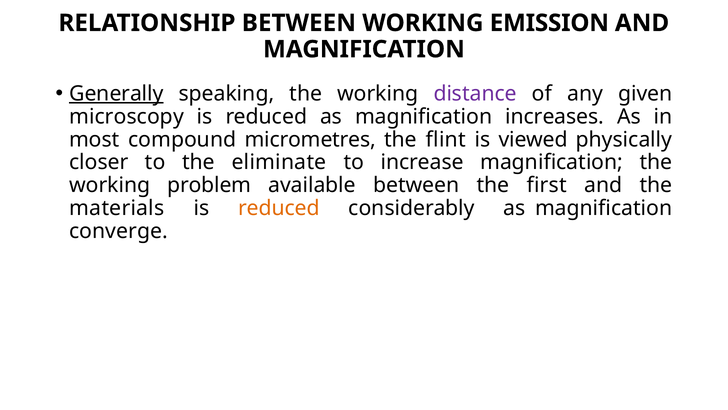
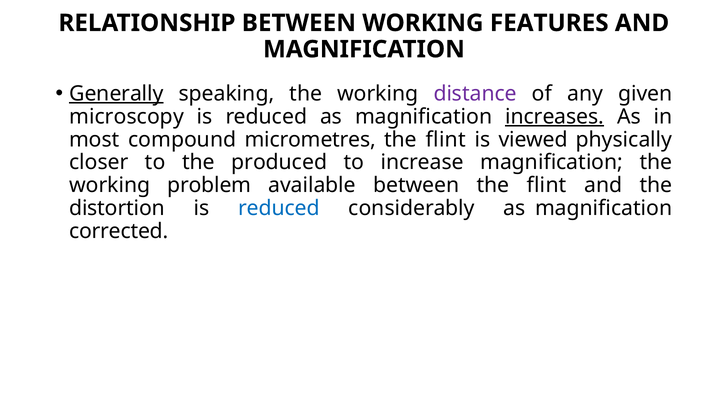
EMISSION: EMISSION -> FEATURES
increases underline: none -> present
eliminate: eliminate -> produced
between the first: first -> flint
materials: materials -> distortion
reduced at (279, 208) colour: orange -> blue
converge: converge -> corrected
